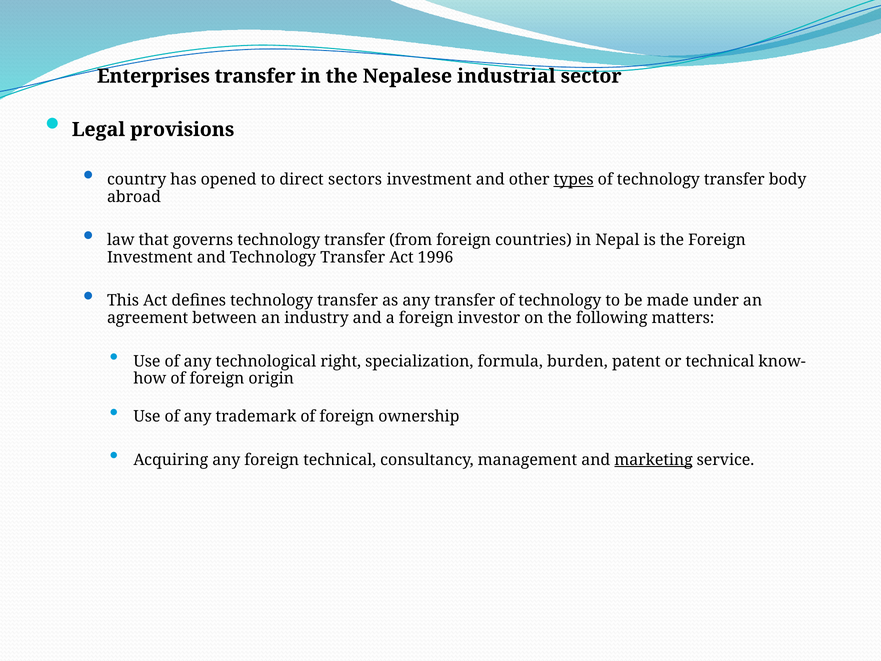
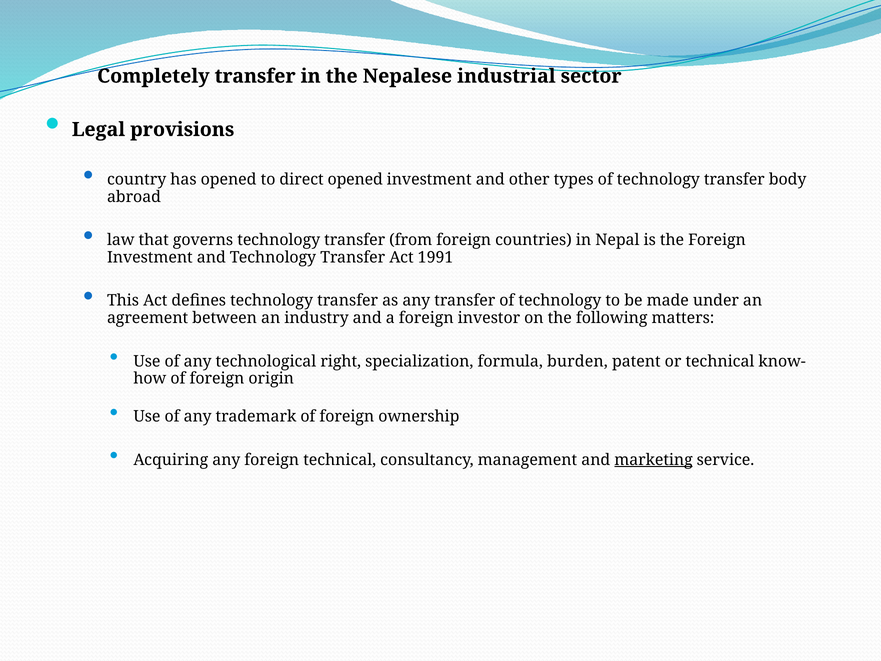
Enterprises: Enterprises -> Completely
direct sectors: sectors -> opened
types underline: present -> none
1996: 1996 -> 1991
